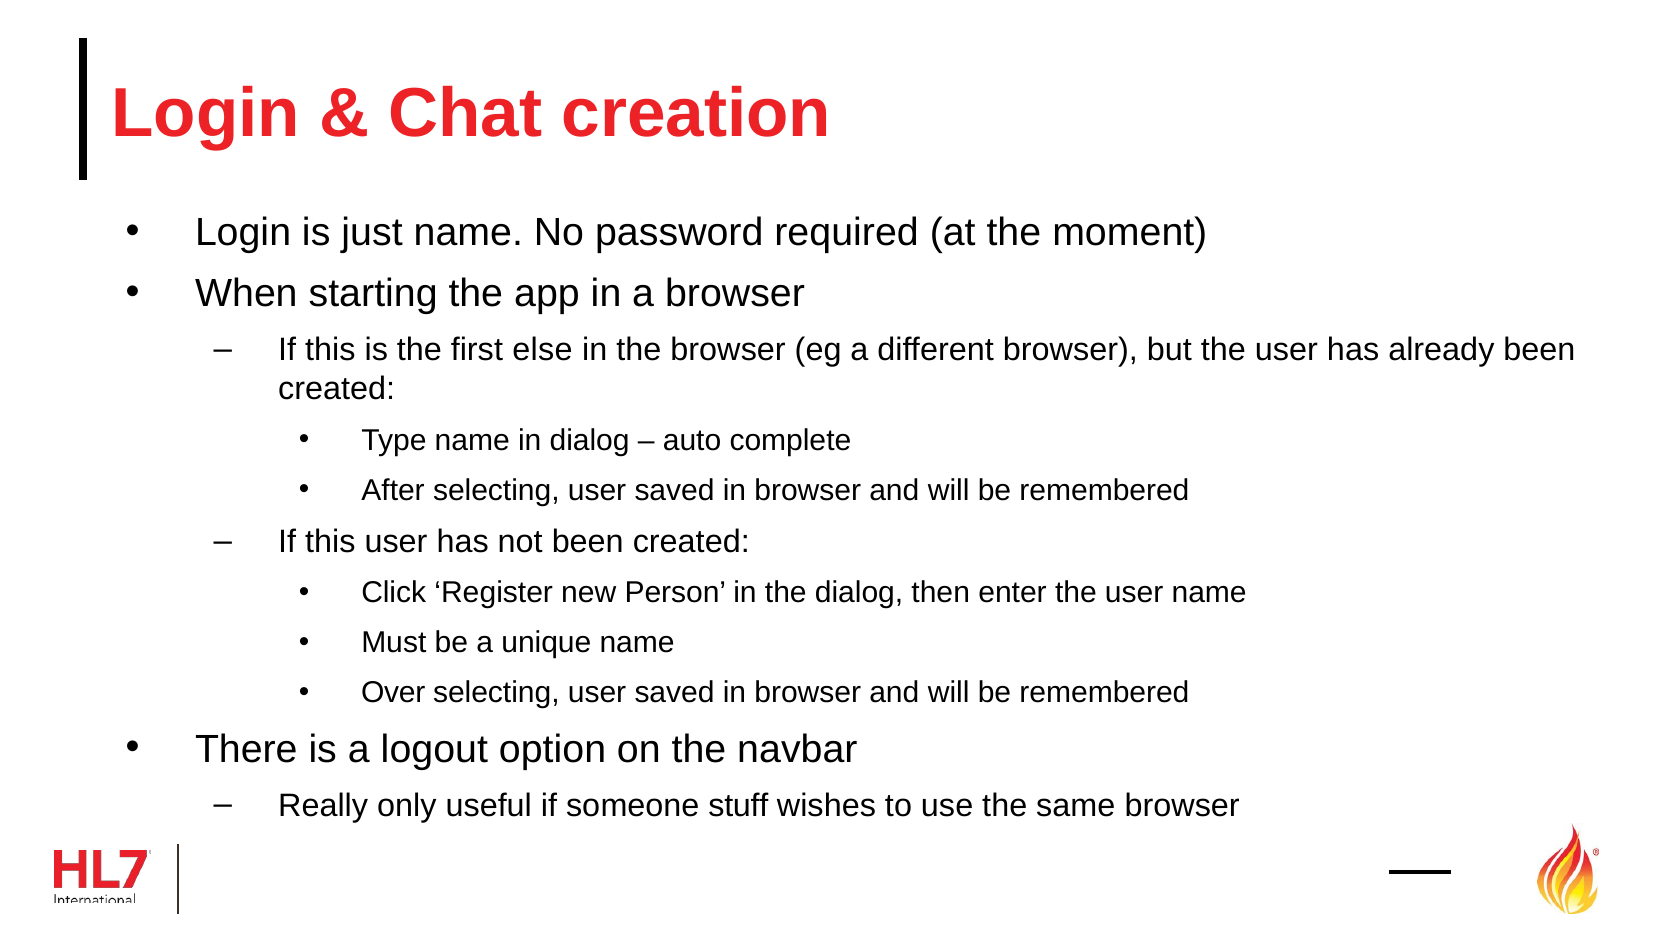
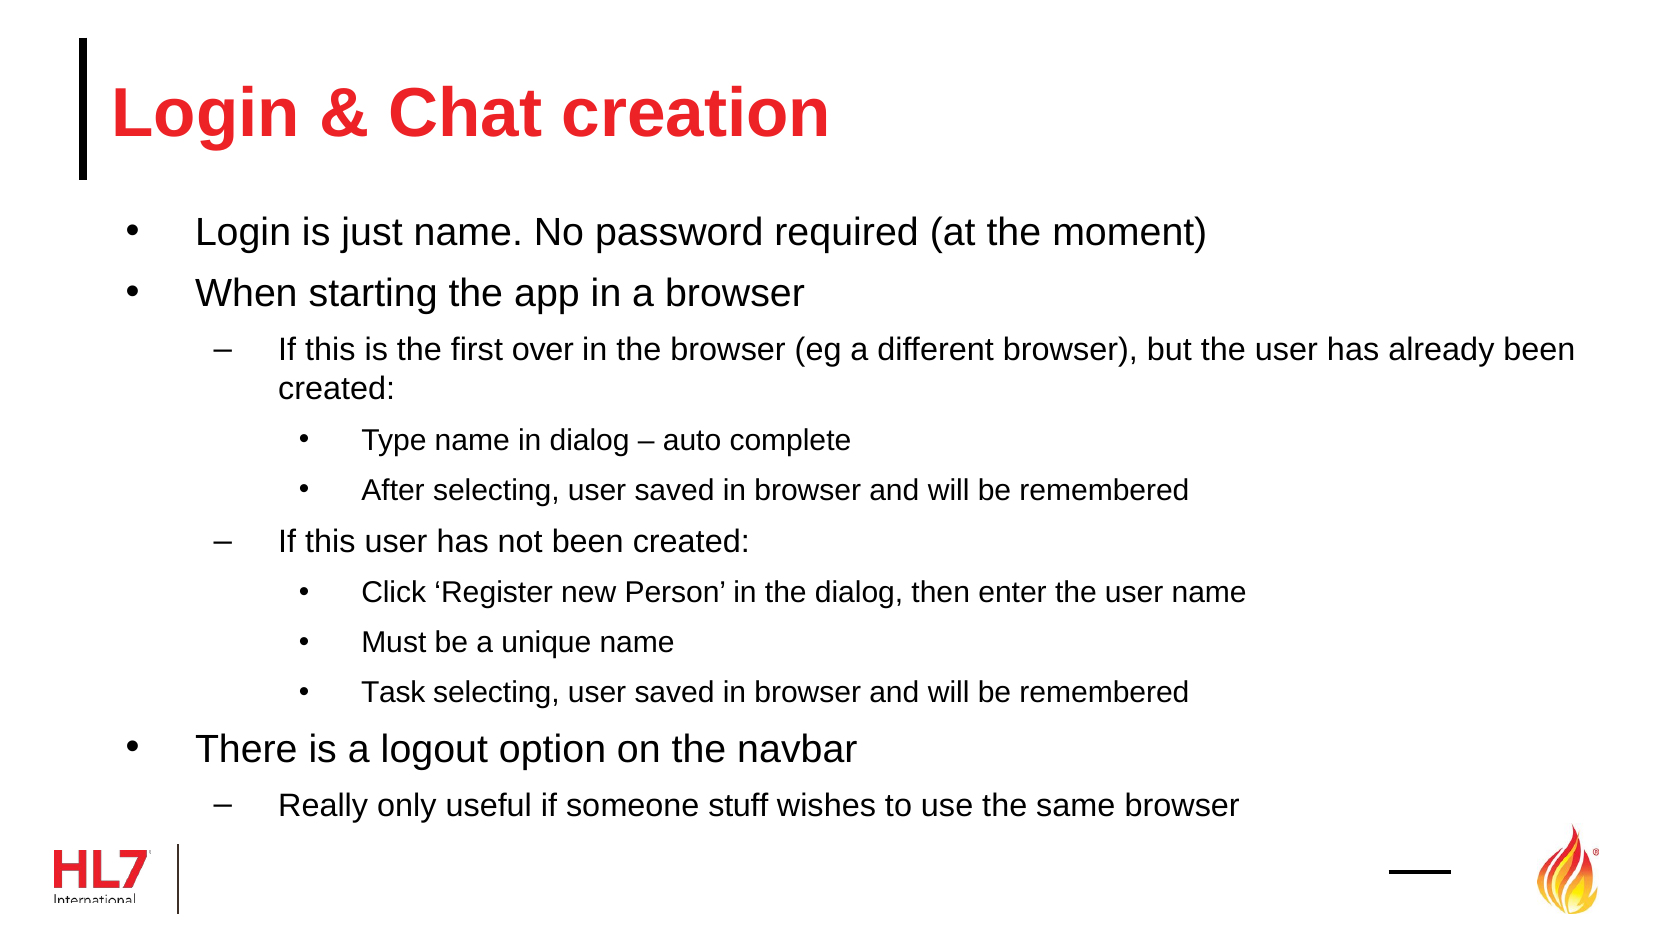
else: else -> over
Over: Over -> Task
